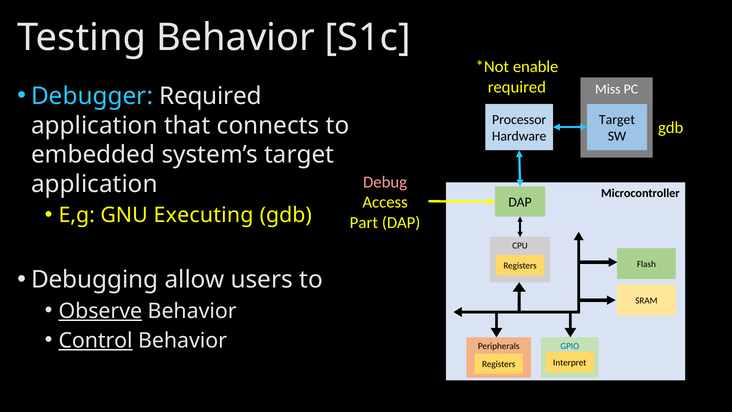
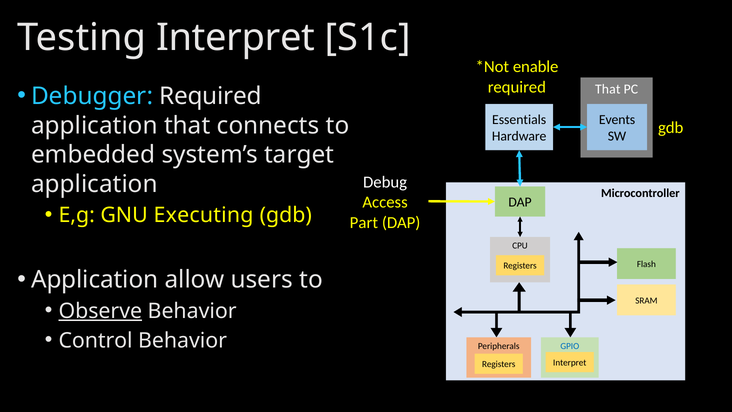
Testing Behavior: Behavior -> Interpret
Miss at (608, 89): Miss -> That
Processor: Processor -> Essentials
Target at (617, 120): Target -> Events
Debug colour: pink -> white
Debugging at (95, 280): Debugging -> Application
Control underline: present -> none
